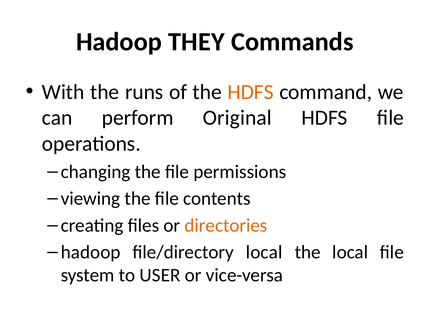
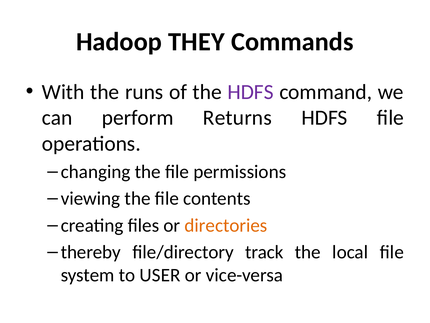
HDFS at (251, 92) colour: orange -> purple
Original: Original -> Returns
hadoop at (91, 252): hadoop -> thereby
file/directory local: local -> track
